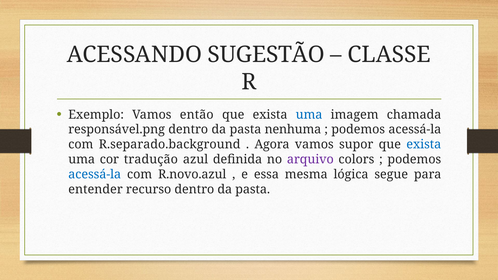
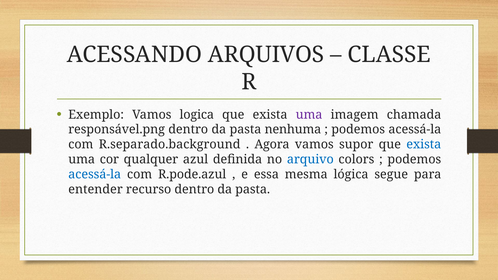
SUGESTÃO: SUGESTÃO -> ARQUIVOS
então: então -> logica
uma at (309, 115) colour: blue -> purple
tradução: tradução -> qualquer
arquivo colour: purple -> blue
R.novo.azul: R.novo.azul -> R.pode.azul
